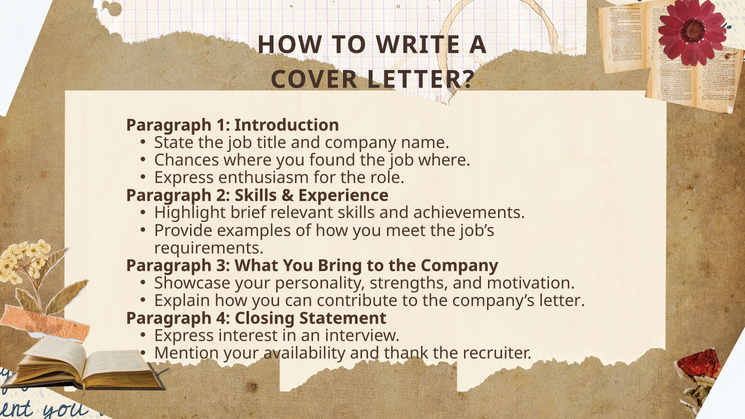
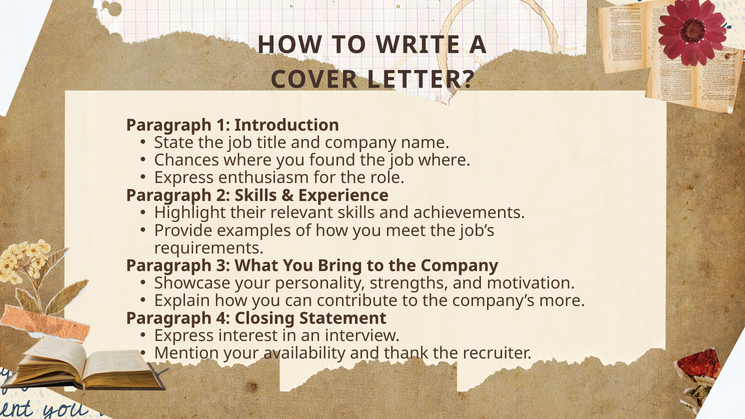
brief: brief -> their
company’s letter: letter -> more
